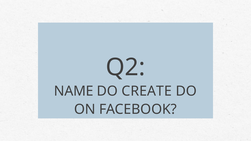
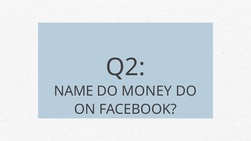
CREATE: CREATE -> MONEY
